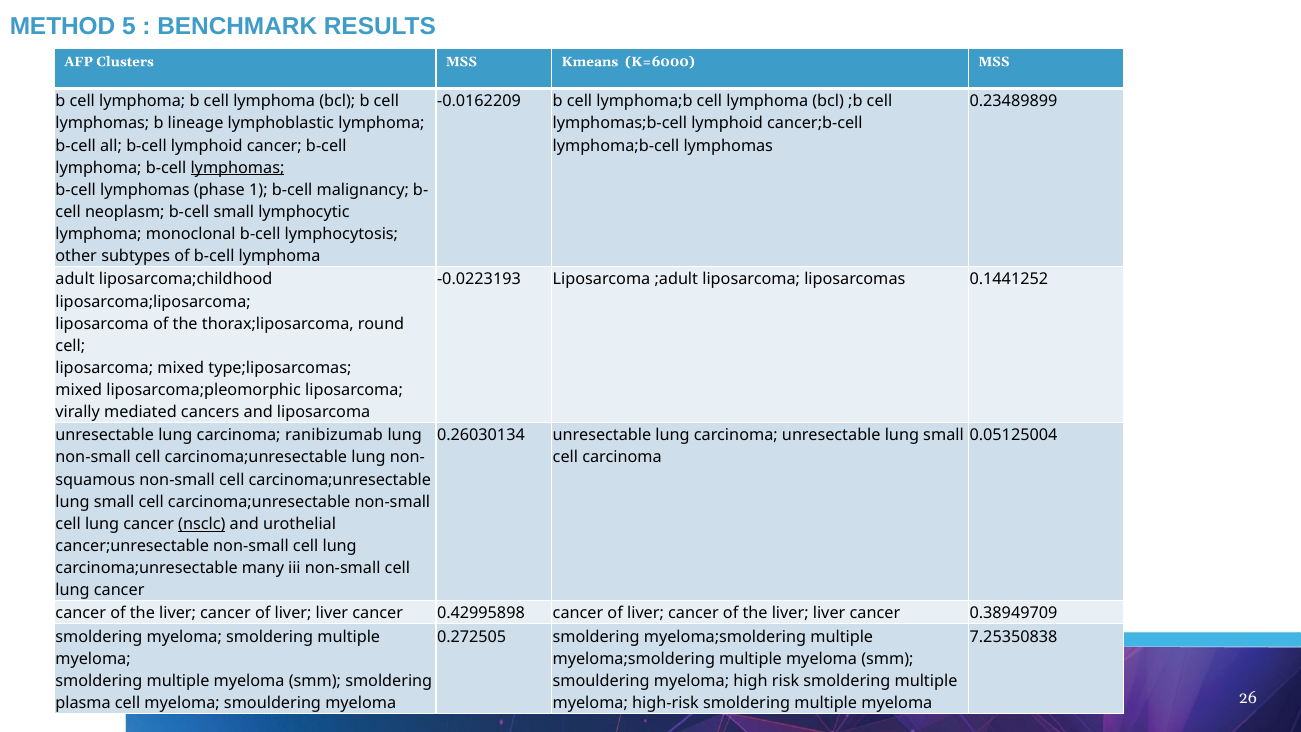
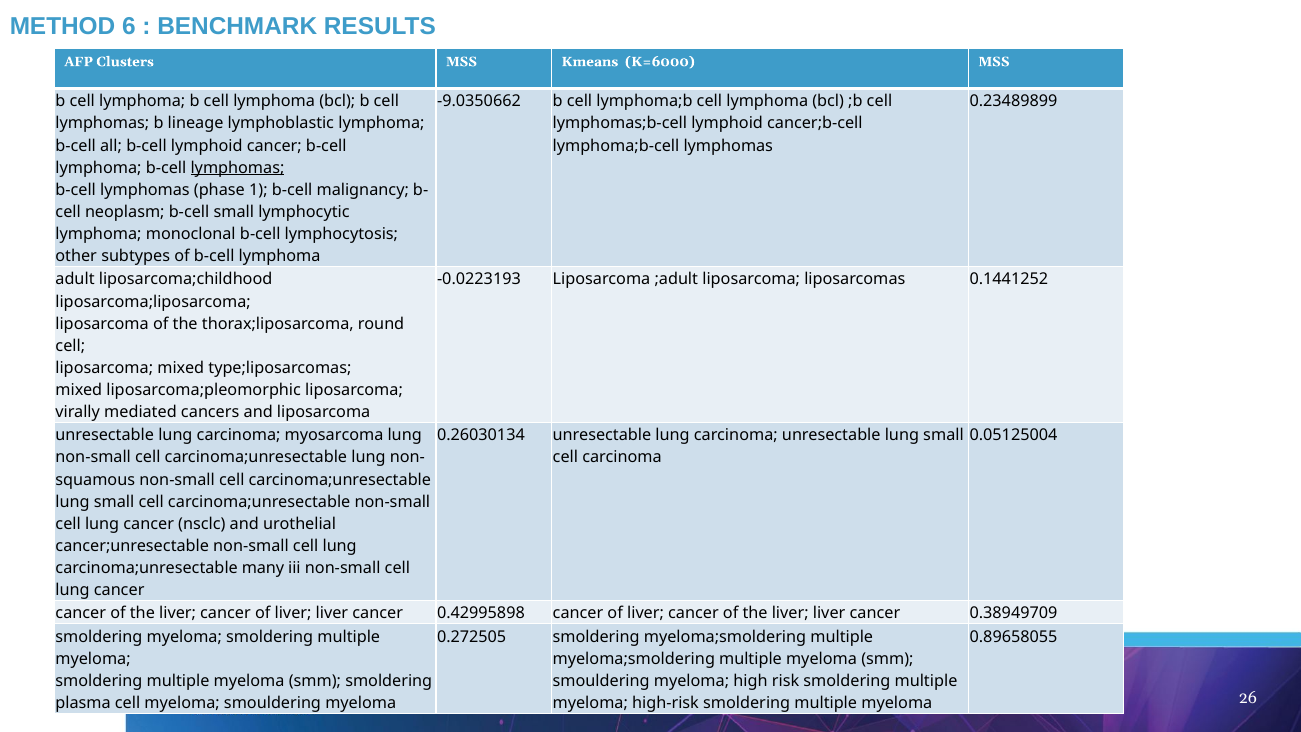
5: 5 -> 6
-0.0162209: -0.0162209 -> -9.0350662
ranibizumab: ranibizumab -> myosarcoma
nsclc underline: present -> none
7.25350838: 7.25350838 -> 0.89658055
